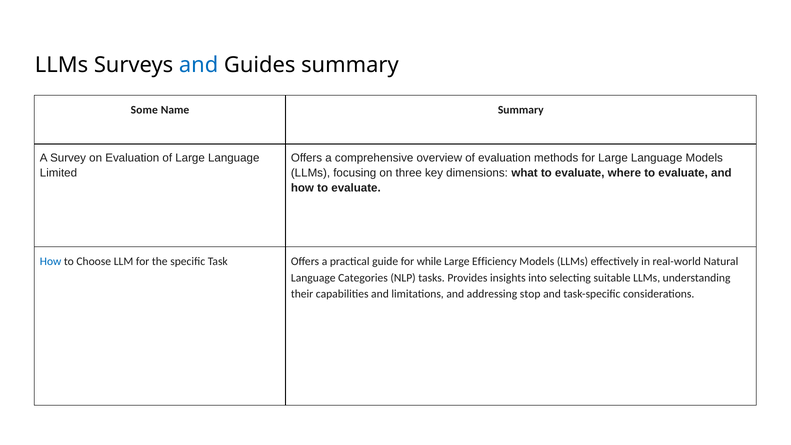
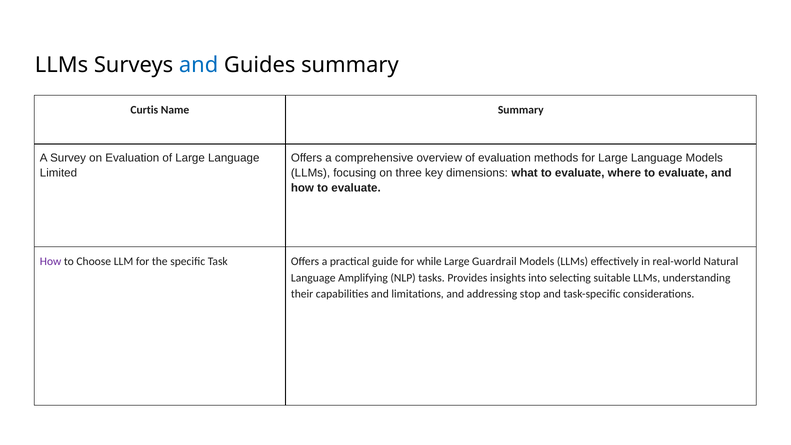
Some: Some -> Curtis
How at (51, 262) colour: blue -> purple
Efficiency: Efficiency -> Guardrail
Categories: Categories -> Amplifying
